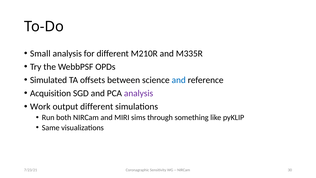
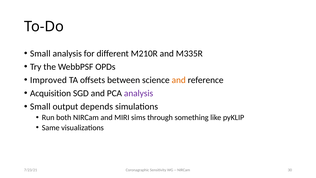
Simulated: Simulated -> Improved
and at (179, 80) colour: blue -> orange
Work at (40, 106): Work -> Small
output different: different -> depends
